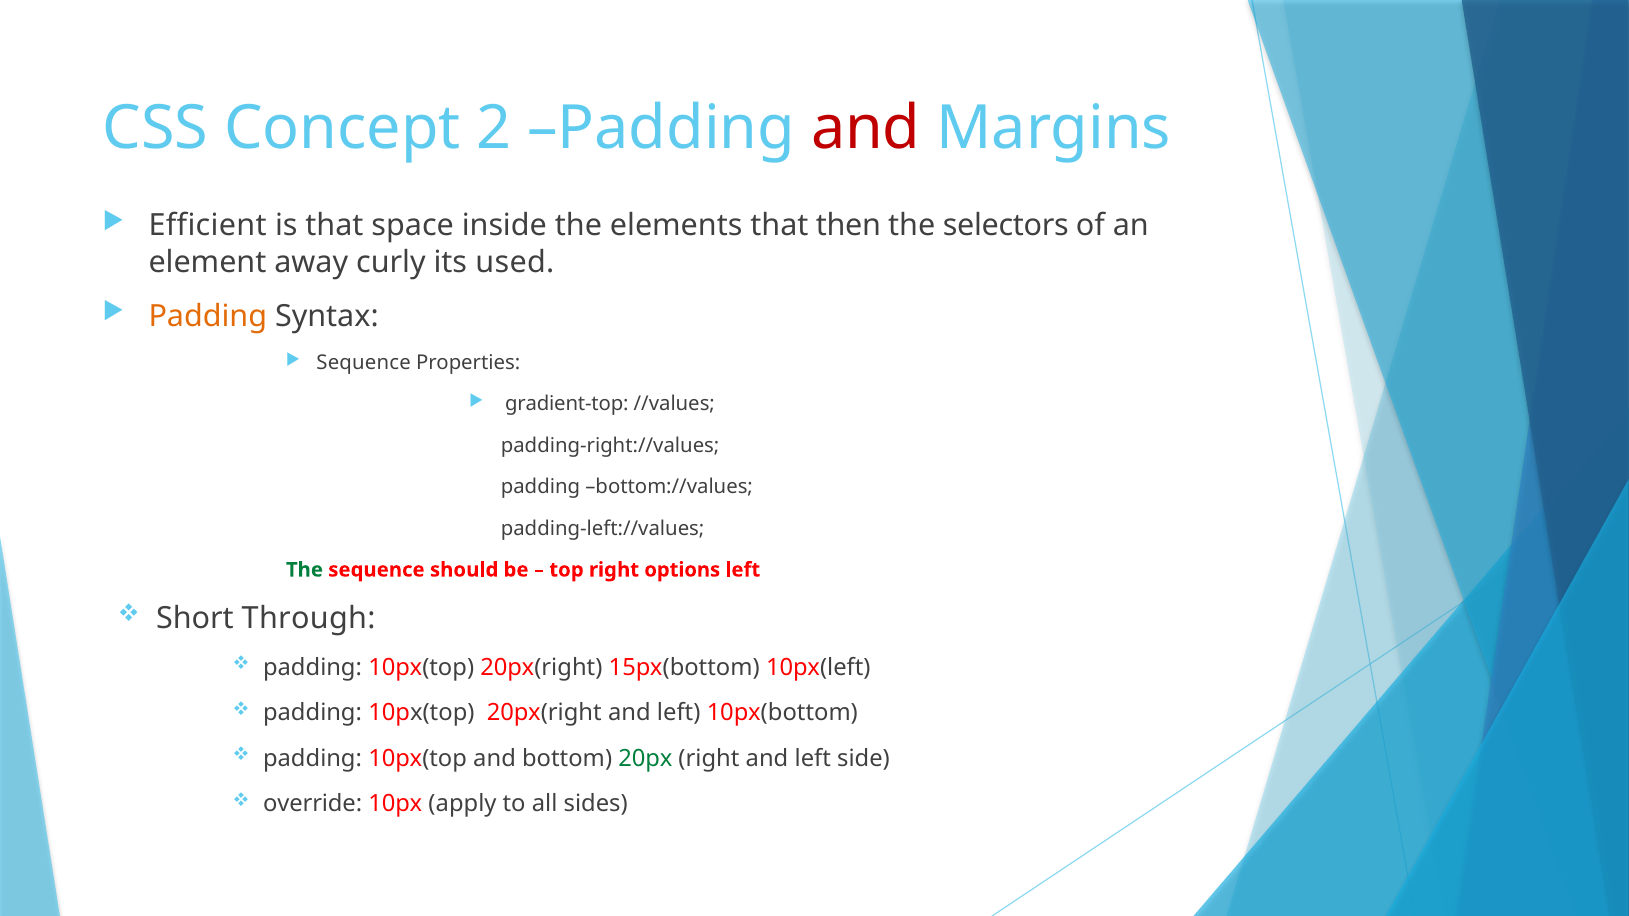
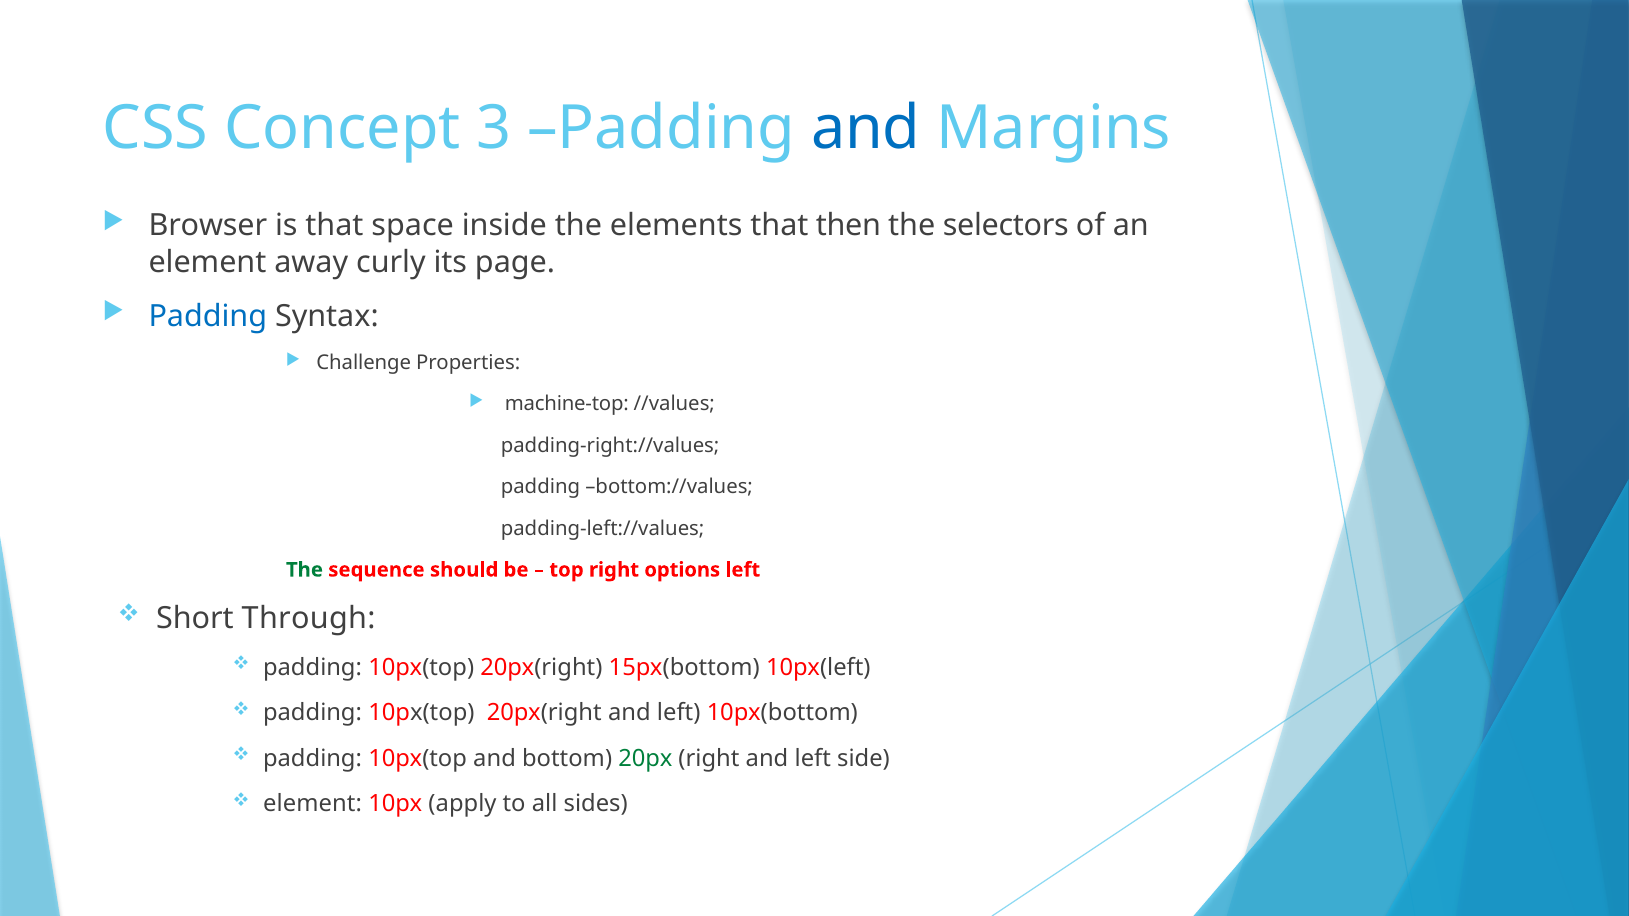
2: 2 -> 3
and at (866, 128) colour: red -> blue
Efficient: Efficient -> Browser
used: used -> page
Padding at (208, 316) colour: orange -> blue
Sequence at (364, 363): Sequence -> Challenge
gradient-top: gradient-top -> machine-top
override at (313, 804): override -> element
